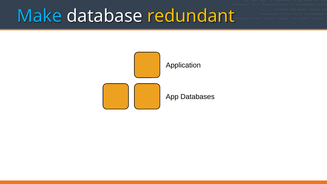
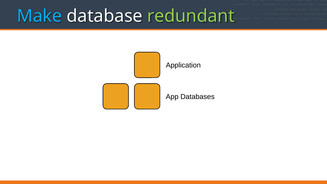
redundant colour: yellow -> light green
